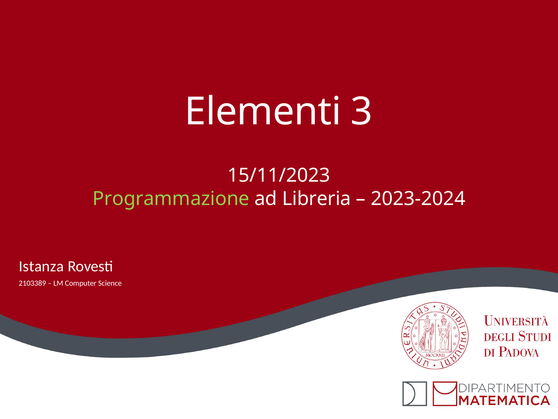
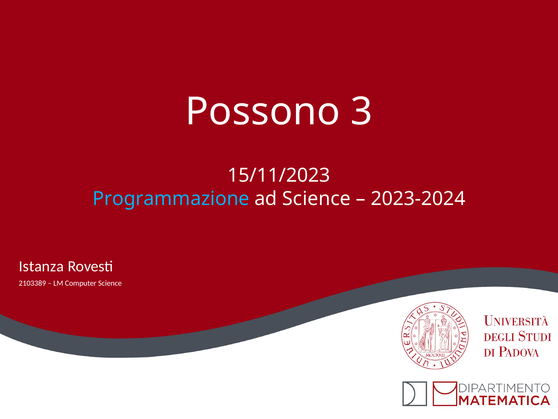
Elementi: Elementi -> Possono
Programmazione colour: light green -> light blue
ad Libreria: Libreria -> Science
